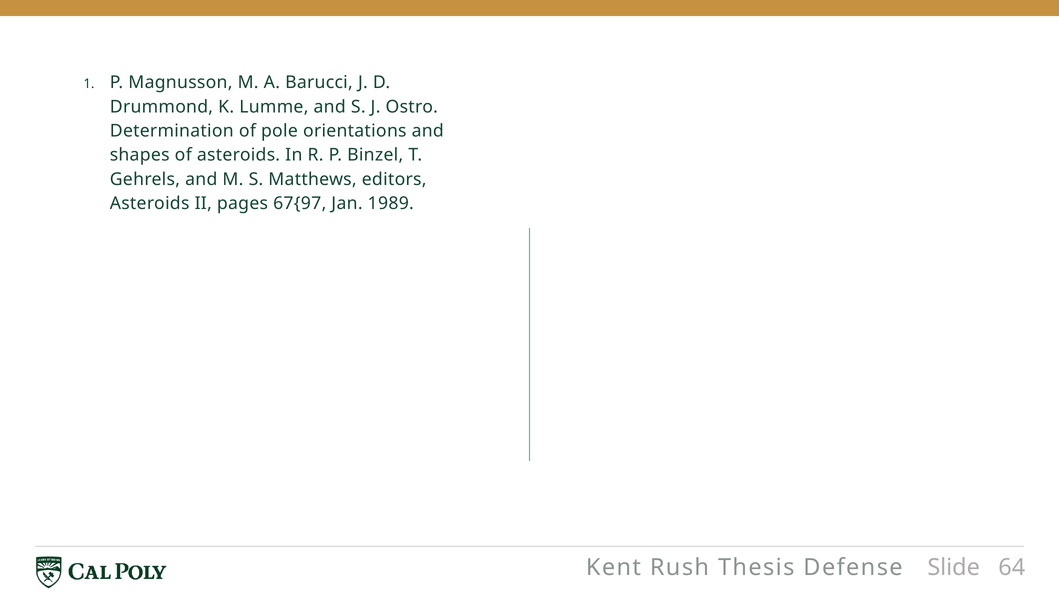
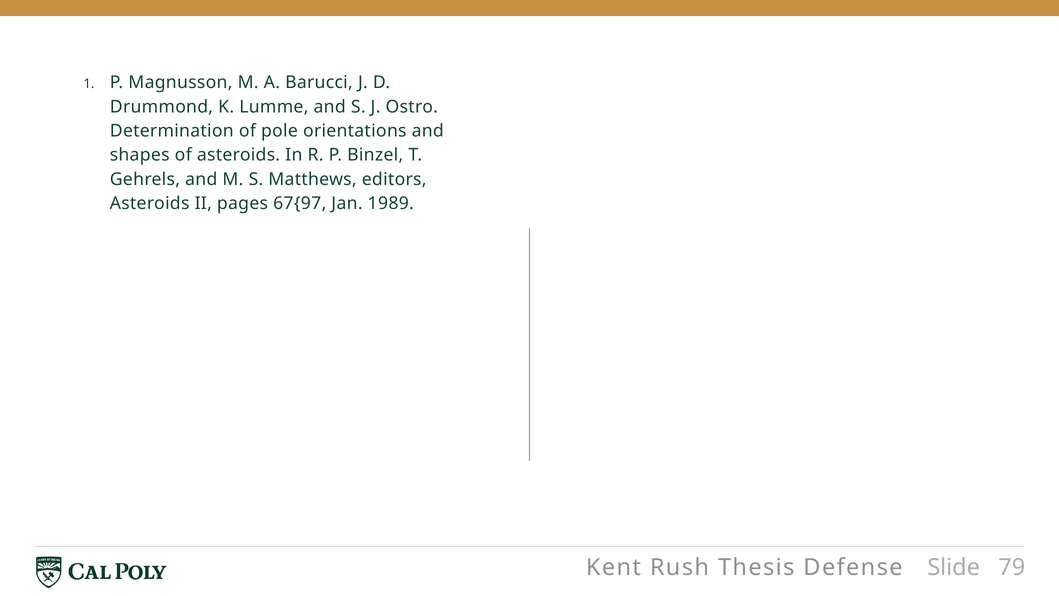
64: 64 -> 79
